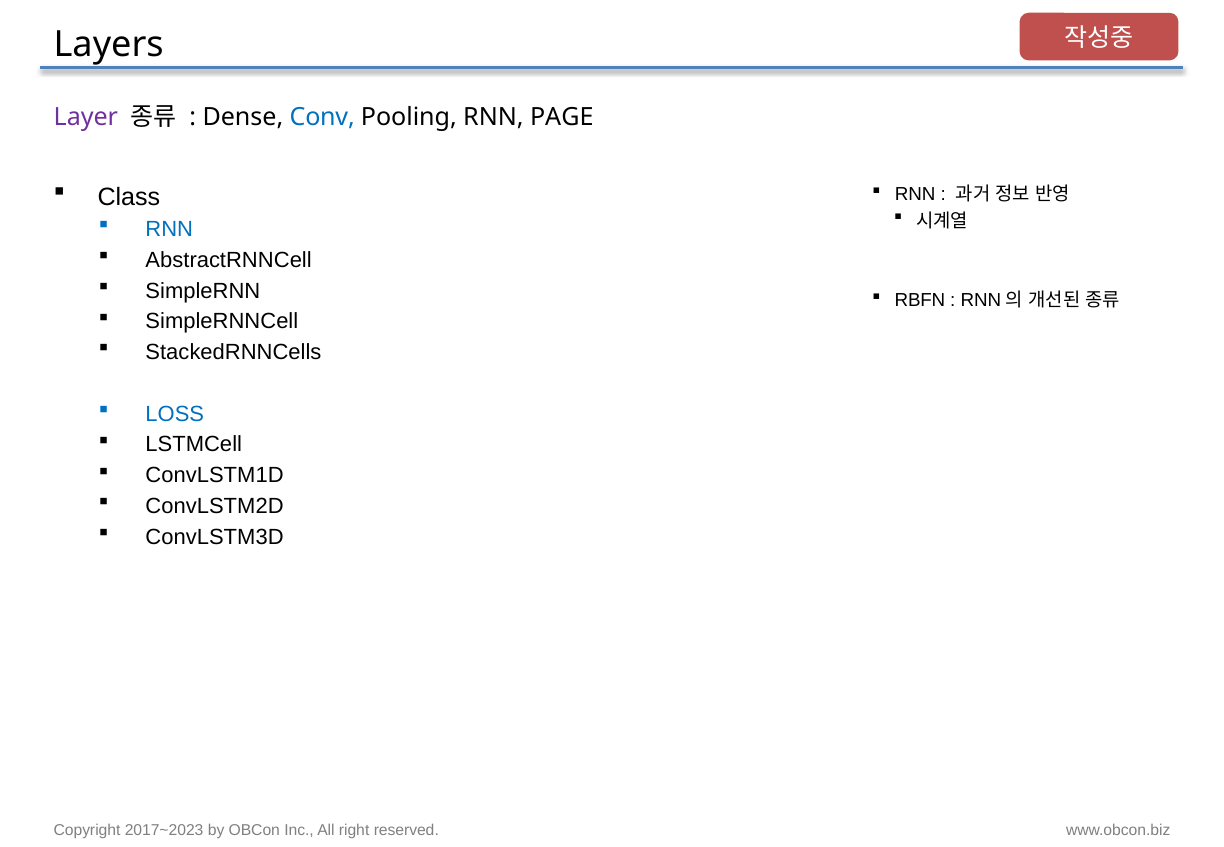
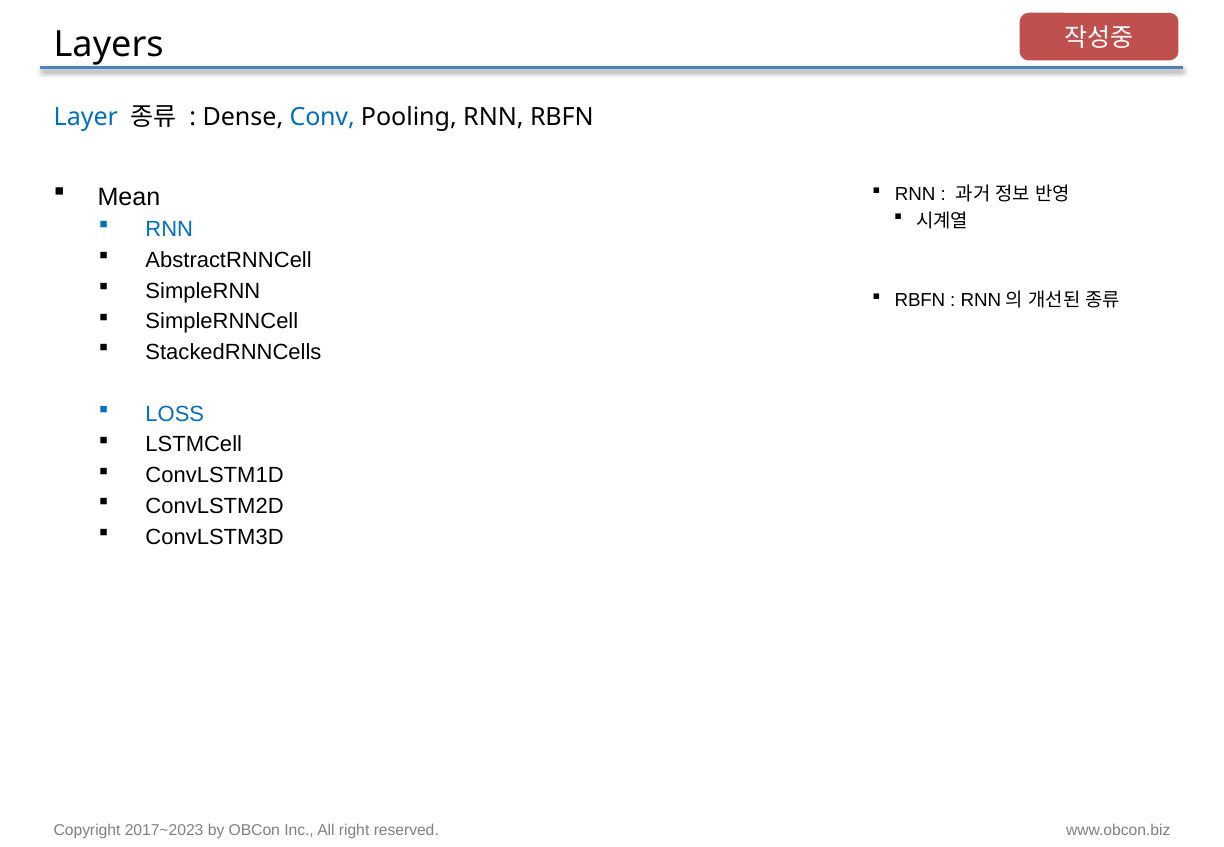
Layer colour: purple -> blue
RNN PAGE: PAGE -> RBFN
Class: Class -> Mean
